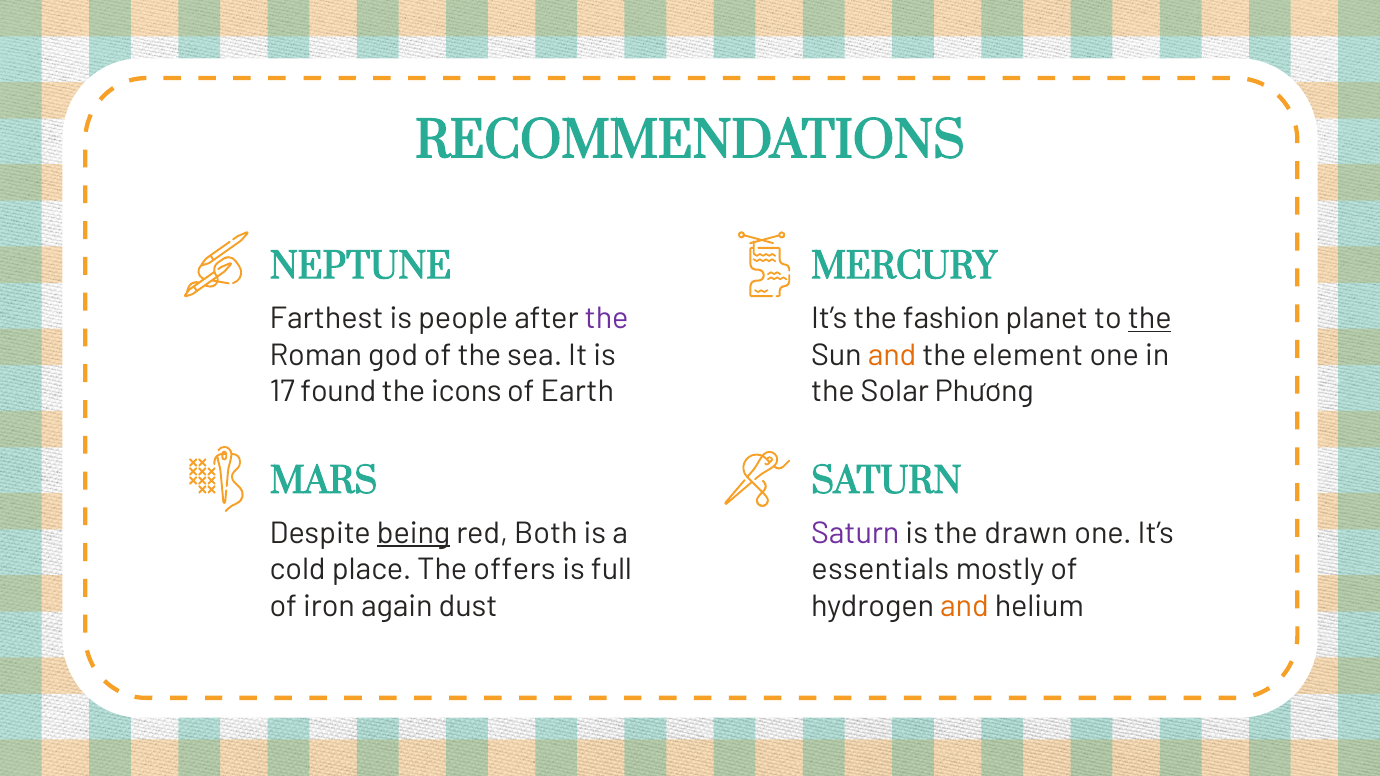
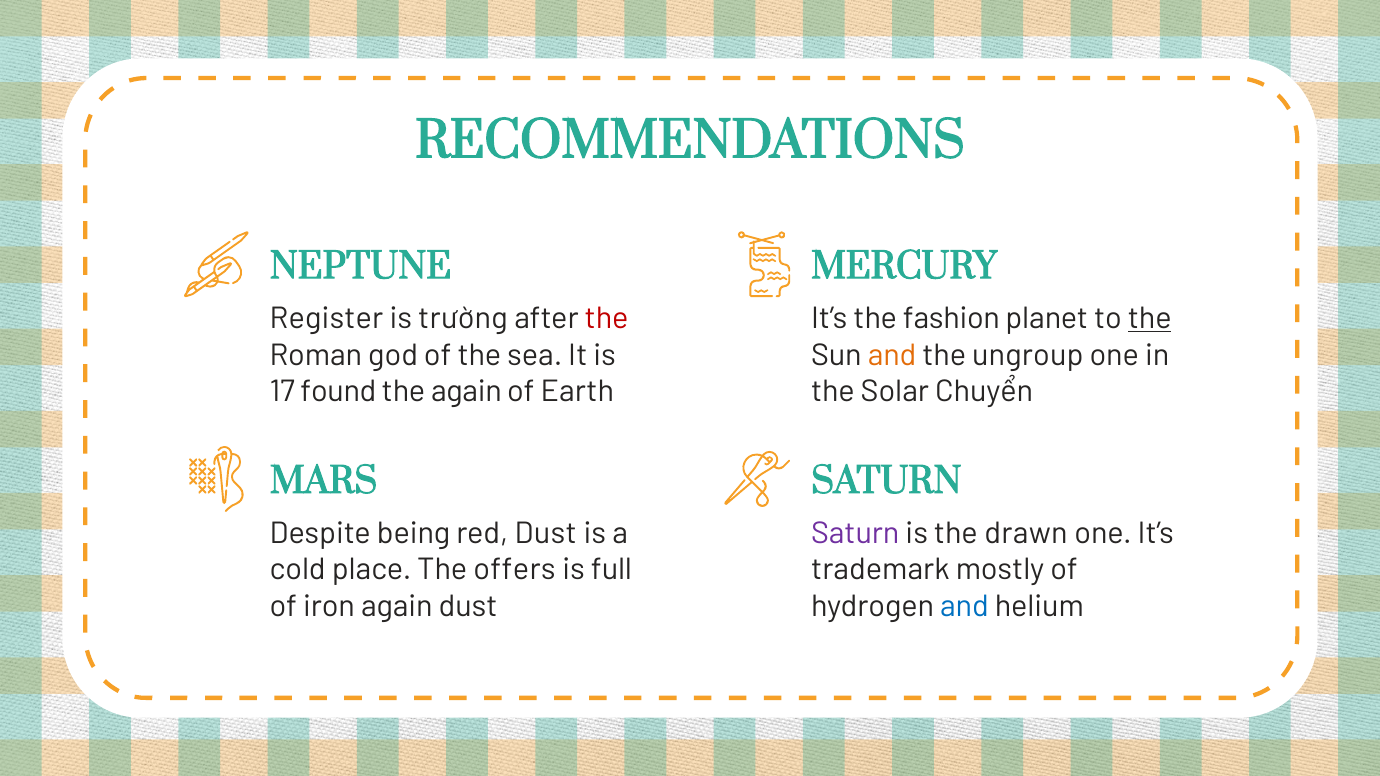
Farthest: Farthest -> Register
people: people -> trường
the at (607, 318) colour: purple -> red
element: element -> ungroup
the icons: icons -> again
Phương: Phương -> Chuyển
being underline: present -> none
red Both: Both -> Dust
essentials: essentials -> trademark
and at (964, 607) colour: orange -> blue
